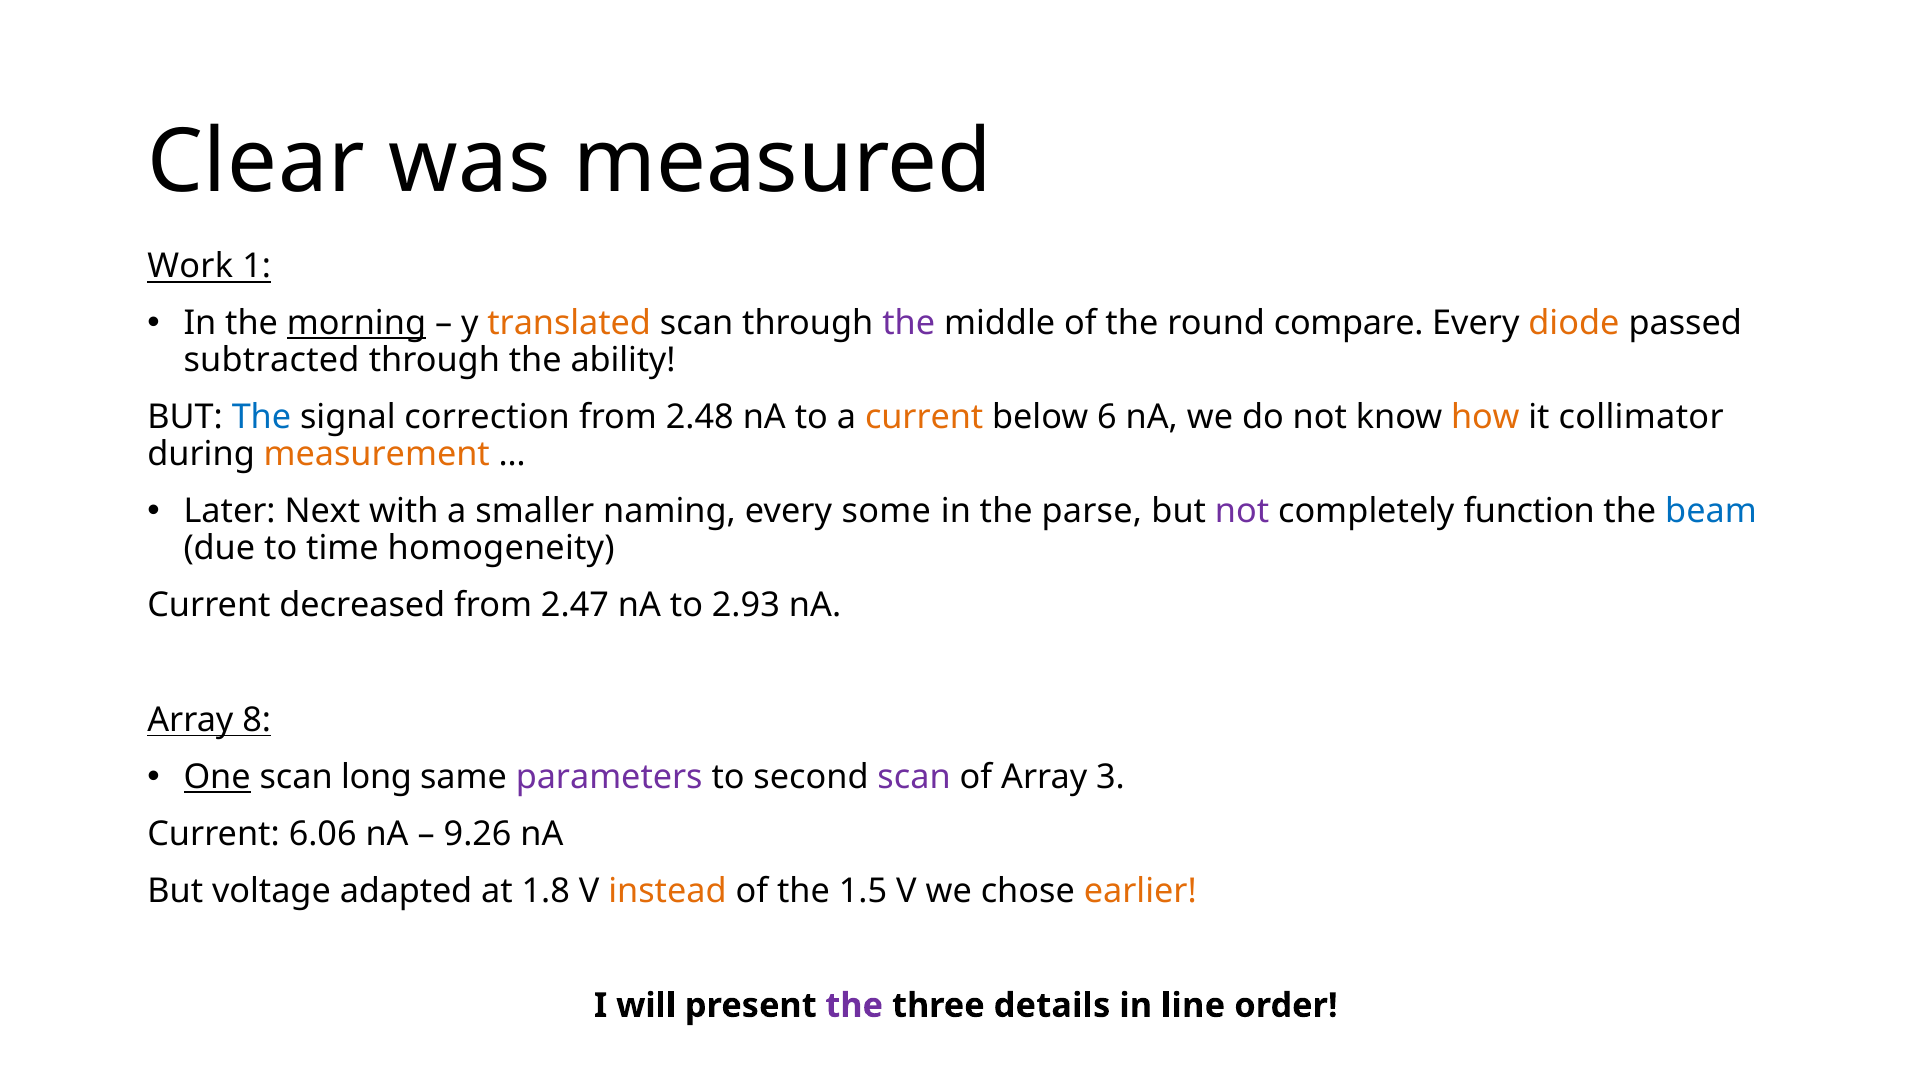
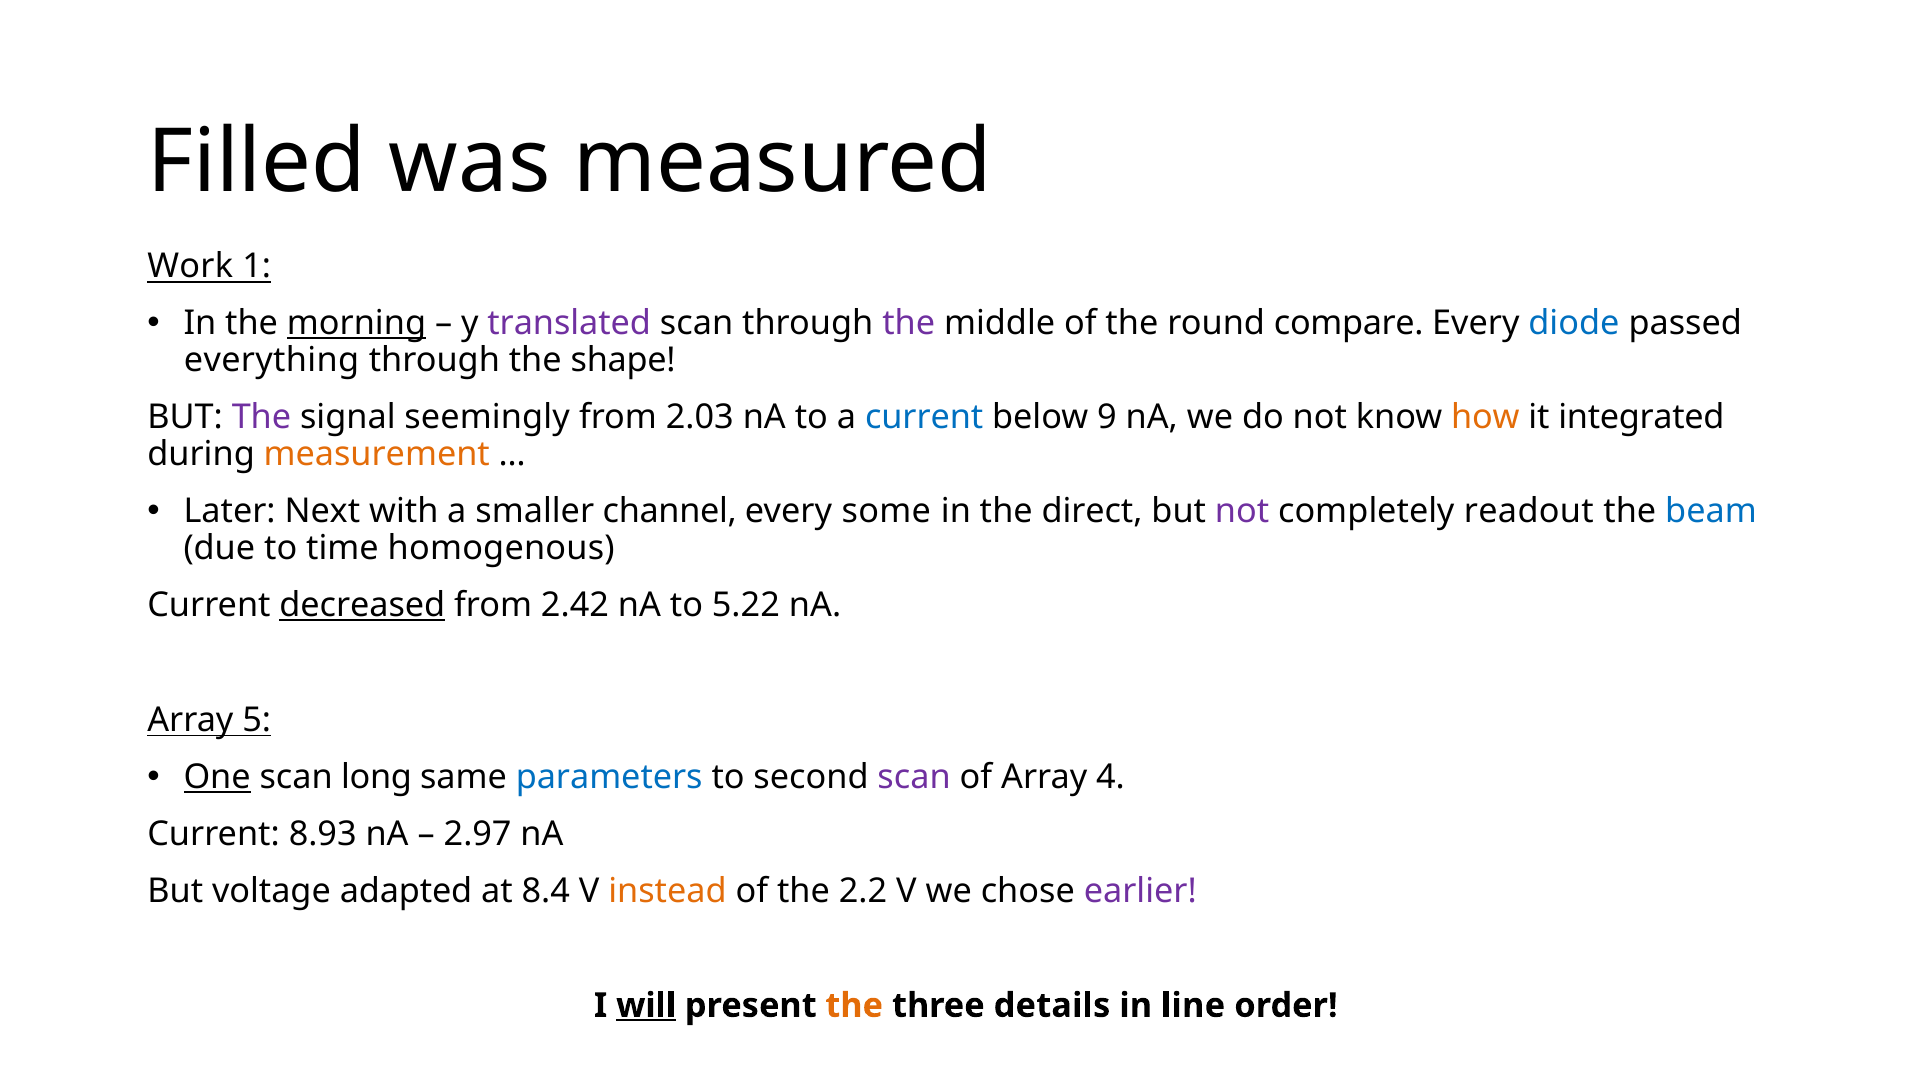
Clear: Clear -> Filled
translated colour: orange -> purple
diode colour: orange -> blue
subtracted: subtracted -> everything
ability: ability -> shape
The at (261, 417) colour: blue -> purple
correction: correction -> seemingly
2.48: 2.48 -> 2.03
current at (924, 417) colour: orange -> blue
6: 6 -> 9
collimator: collimator -> integrated
naming: naming -> channel
parse: parse -> direct
function: function -> readout
homogeneity: homogeneity -> homogenous
decreased underline: none -> present
2.47: 2.47 -> 2.42
2.93: 2.93 -> 5.22
8: 8 -> 5
parameters colour: purple -> blue
3: 3 -> 4
6.06: 6.06 -> 8.93
9.26: 9.26 -> 2.97
1.8: 1.8 -> 8.4
1.5: 1.5 -> 2.2
earlier colour: orange -> purple
will underline: none -> present
the at (854, 1005) colour: purple -> orange
